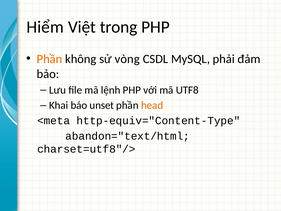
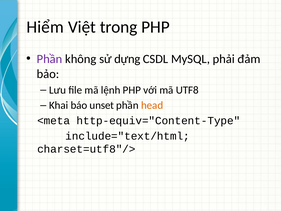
Phần at (50, 59) colour: orange -> purple
vòng: vòng -> dựng
abandon="text/html: abandon="text/html -> include="text/html
